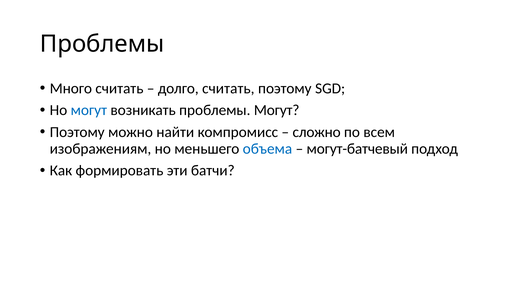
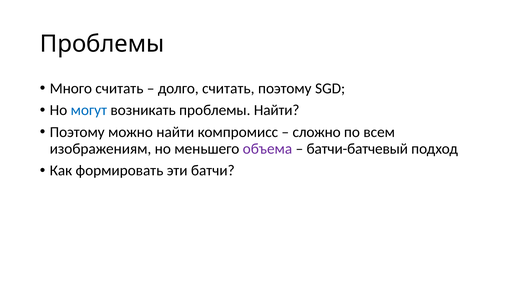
проблемы Могут: Могут -> Найти
объема colour: blue -> purple
могут-батчевый: могут-батчевый -> батчи-батчевый
